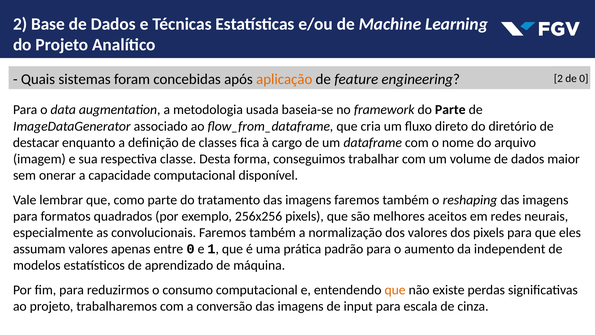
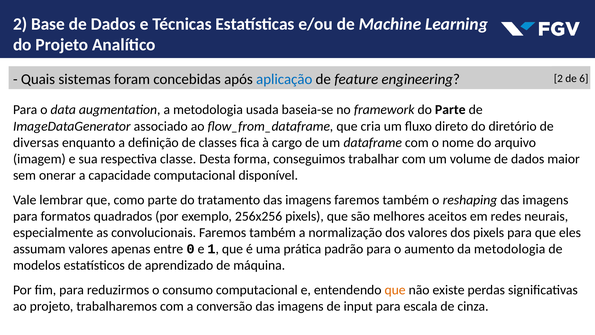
aplicação colour: orange -> blue
de 0: 0 -> 6
destacar: destacar -> diversas
da independent: independent -> metodologia
